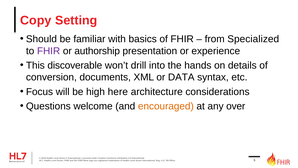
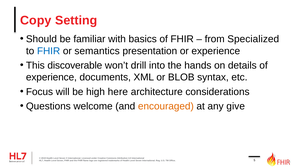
FHIR at (49, 51) colour: purple -> blue
authorship: authorship -> semantics
conversion at (51, 77): conversion -> experience
DATA: DATA -> BLOB
over: over -> give
